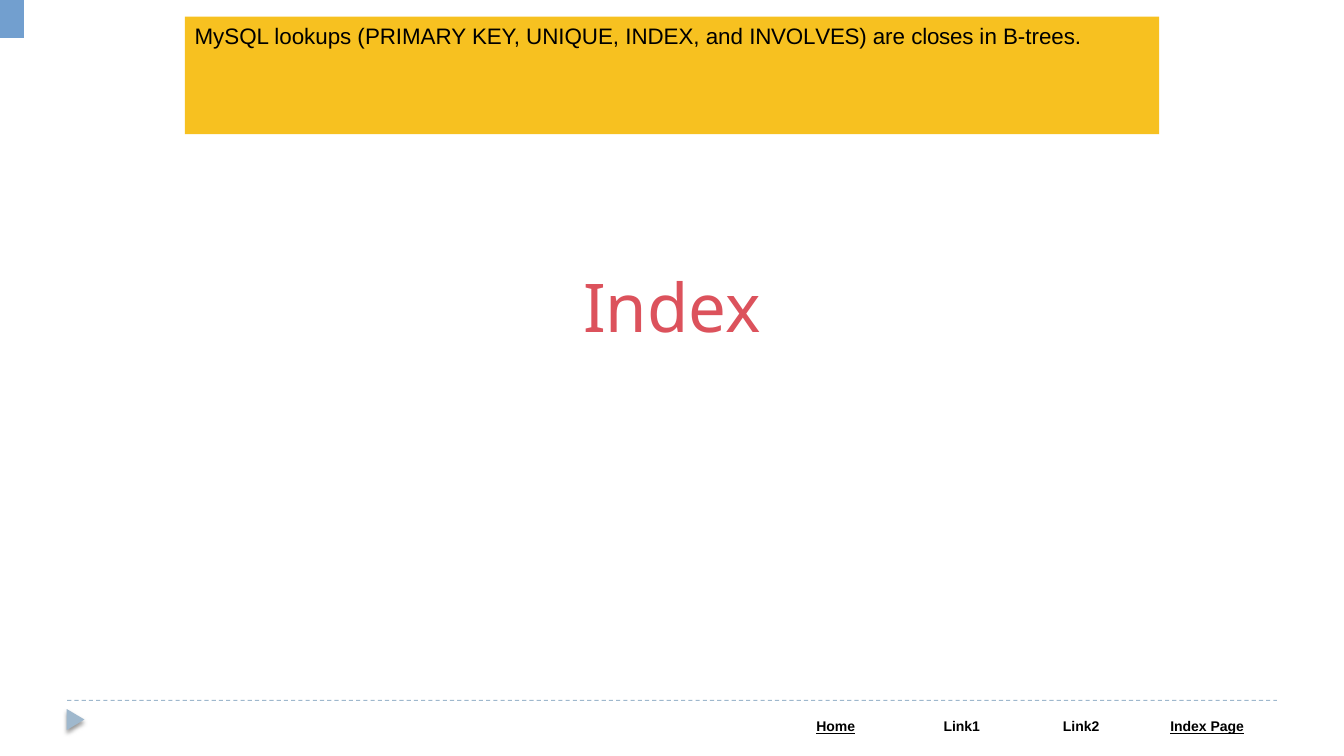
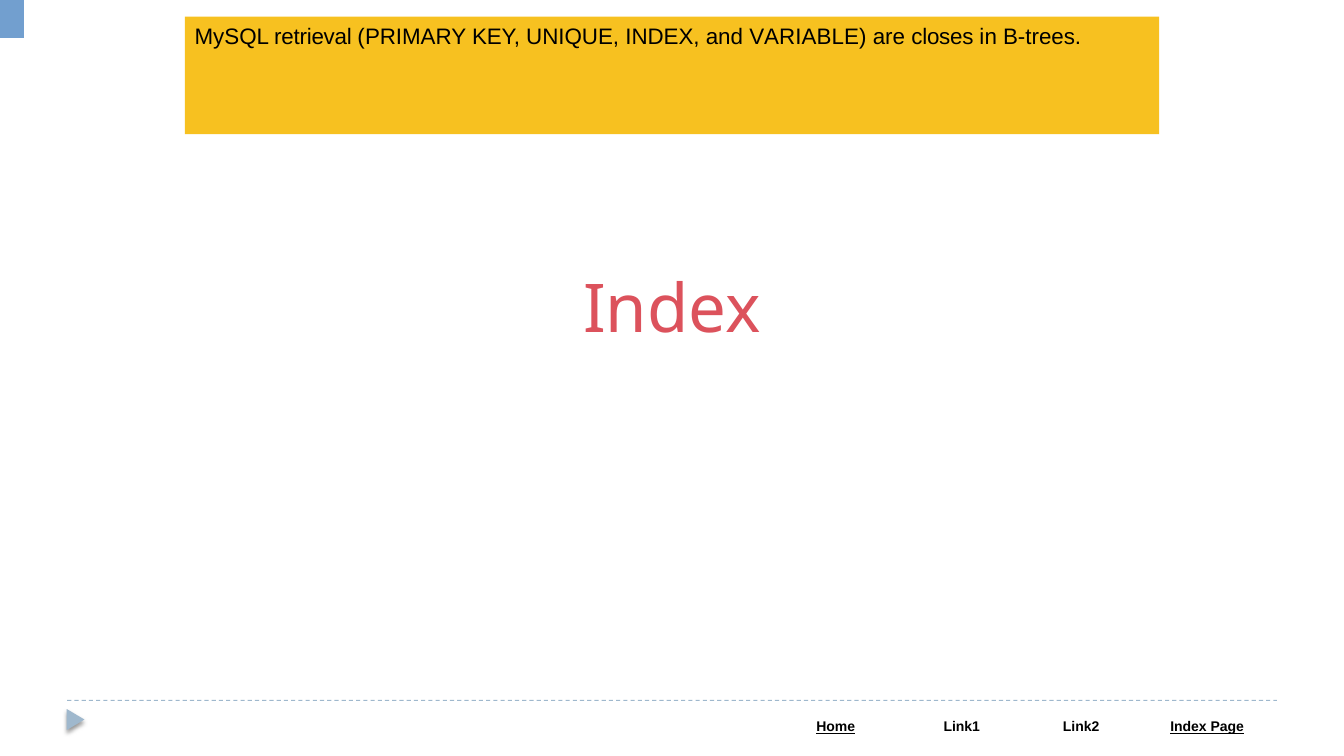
lookups: lookups -> retrieval
INVOLVES: INVOLVES -> VARIABLE
